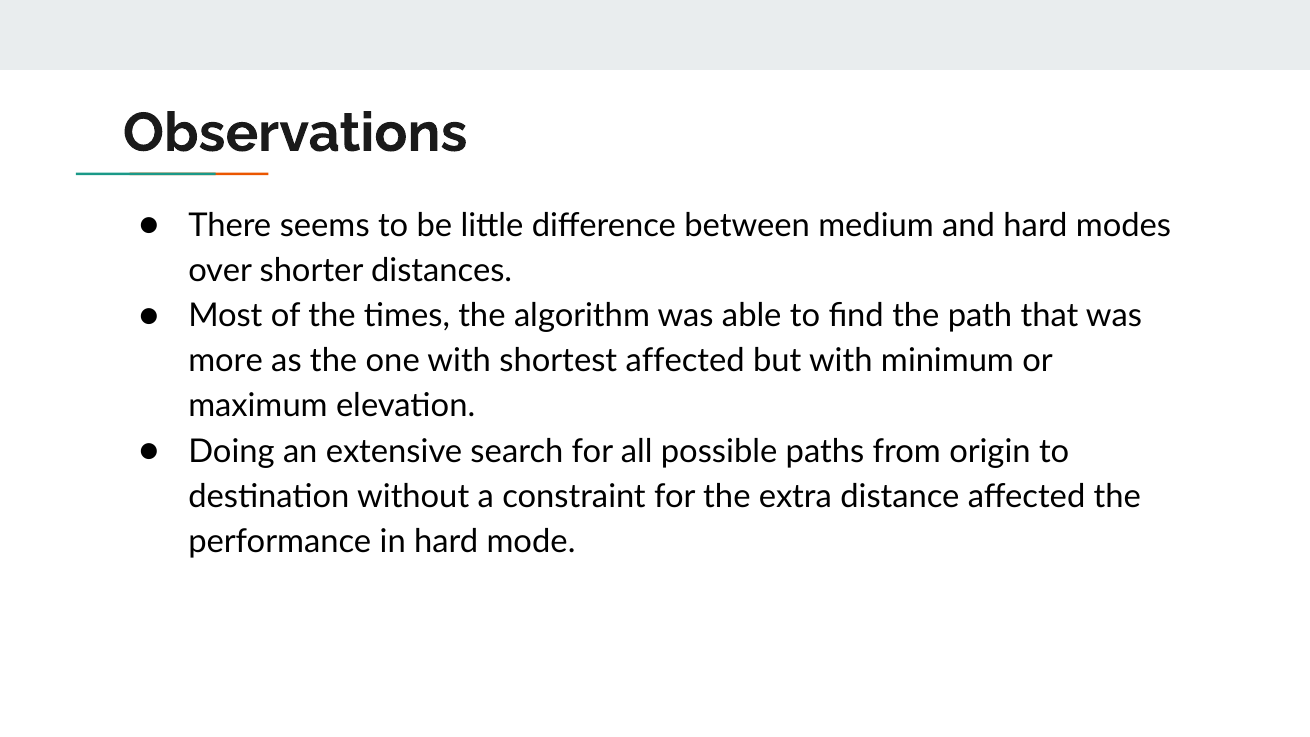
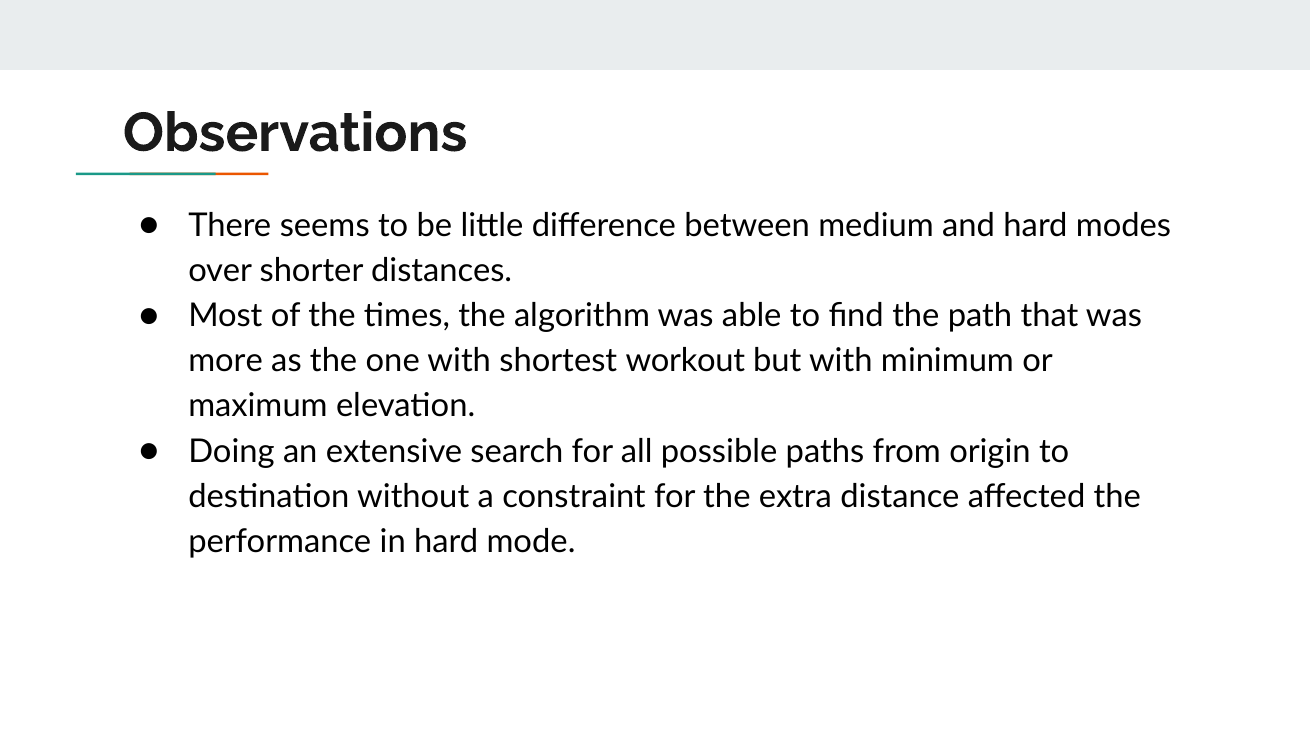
shortest affected: affected -> workout
